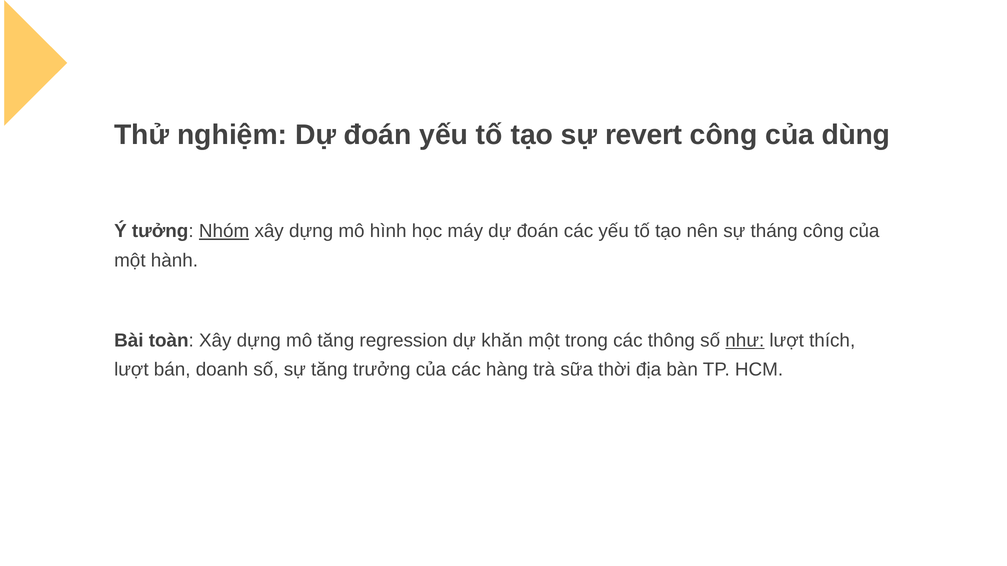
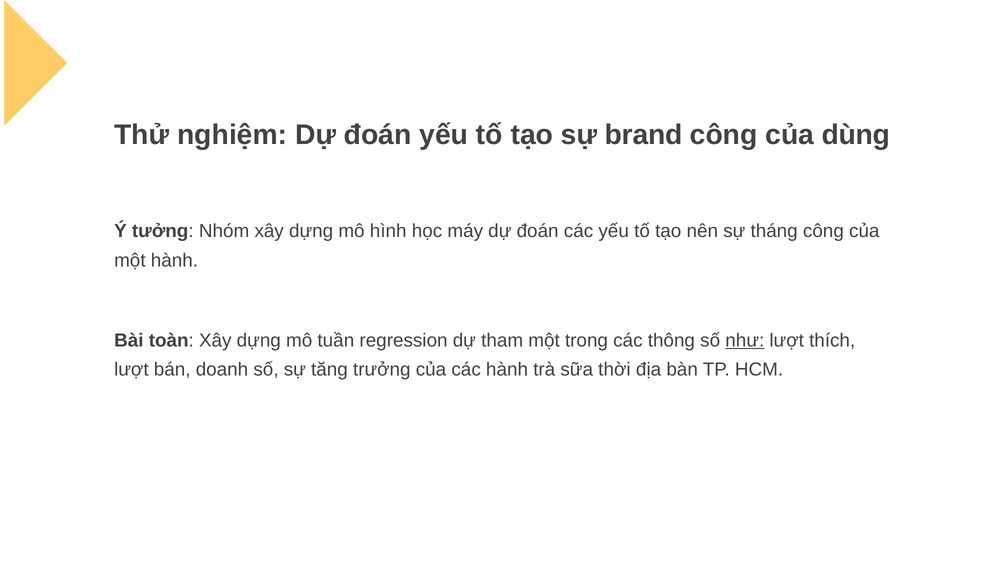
revert: revert -> brand
Nhóm underline: present -> none
mô tăng: tăng -> tuần
khăn: khăn -> tham
các hàng: hàng -> hành
